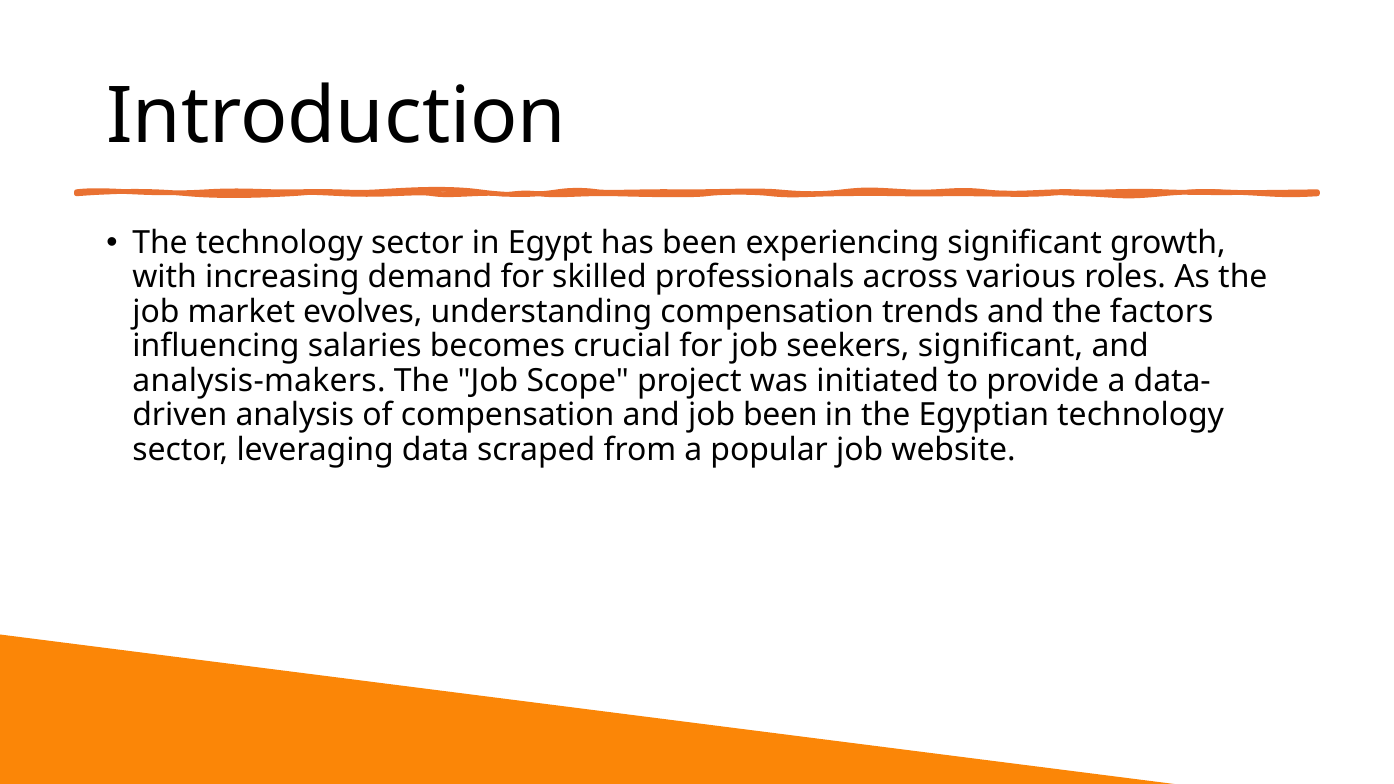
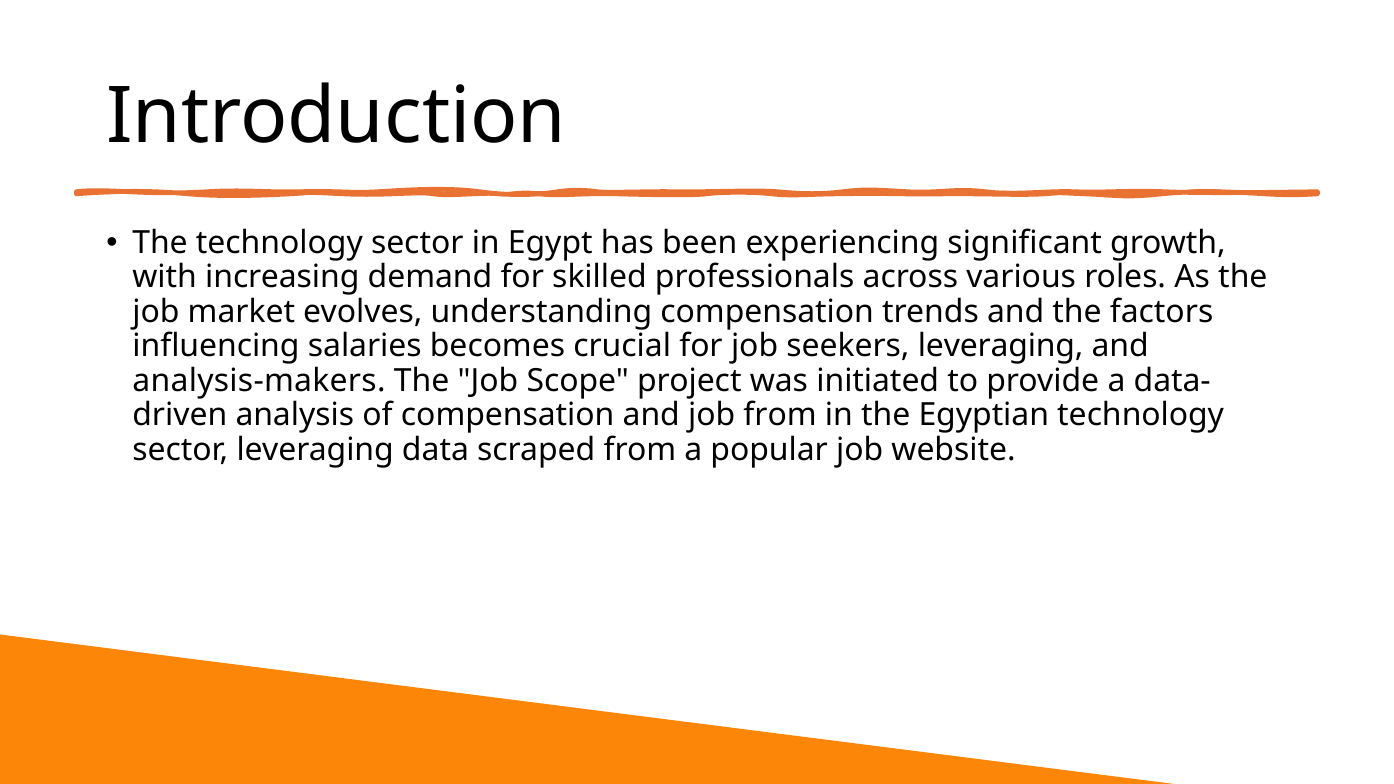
seekers significant: significant -> leveraging
job been: been -> from
